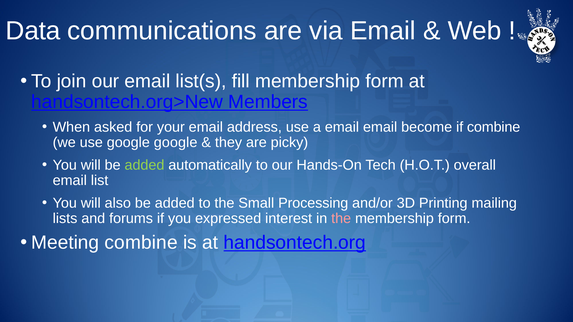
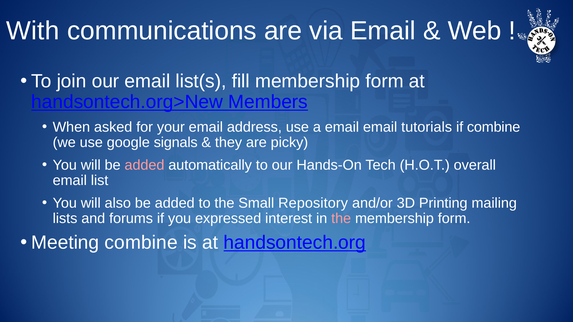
Data: Data -> With
become: become -> tutorials
google google: google -> signals
added at (144, 165) colour: light green -> pink
Processing: Processing -> Repository
